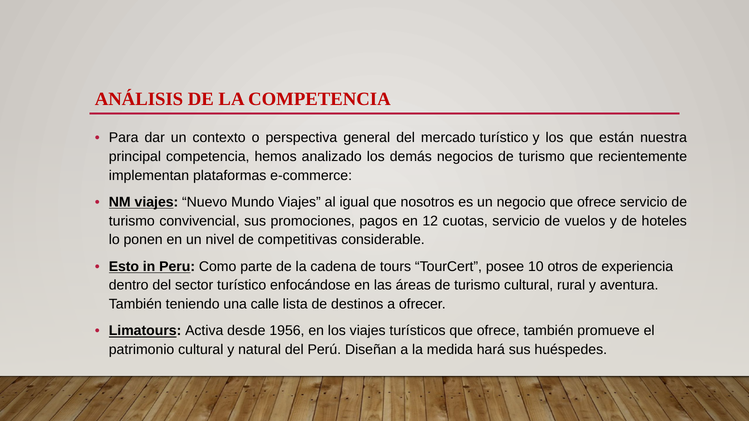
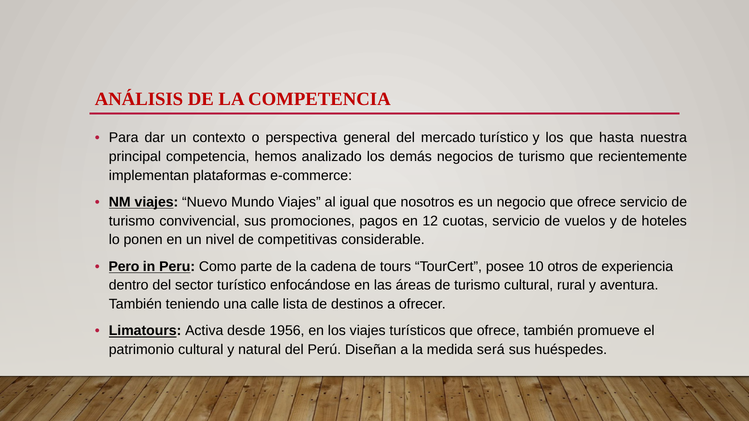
están: están -> hasta
Esto: Esto -> Pero
hará: hará -> será
